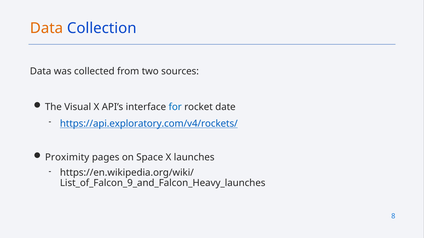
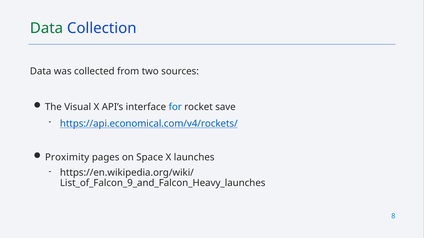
Data at (46, 28) colour: orange -> green
date: date -> save
https://api.exploratory.com/v4/rockets/: https://api.exploratory.com/v4/rockets/ -> https://api.economical.com/v4/rockets/
